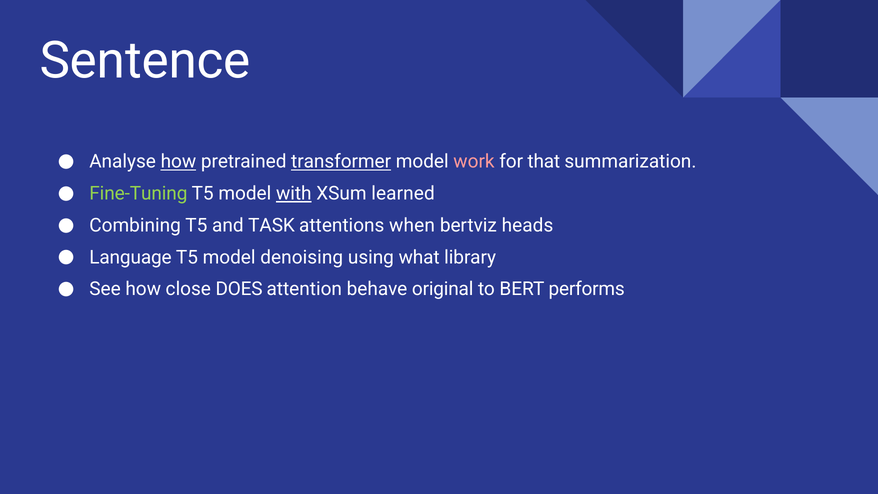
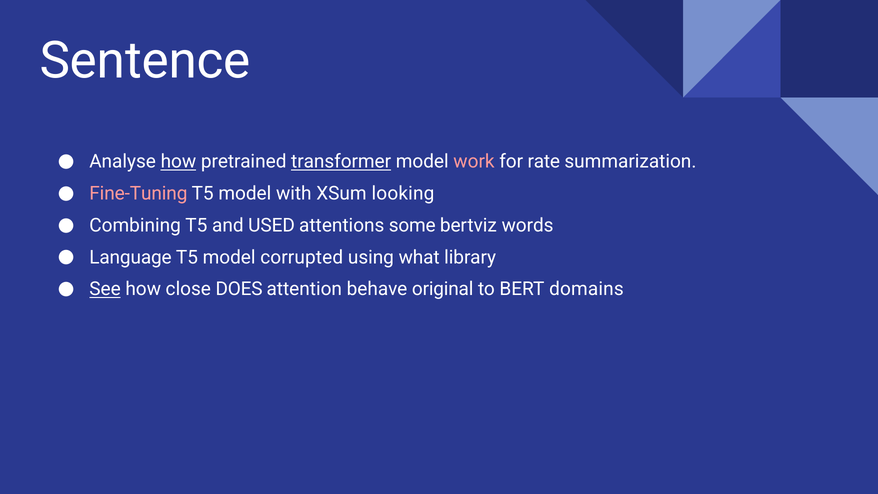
that: that -> rate
Fine-Tuning colour: light green -> pink
with underline: present -> none
learned: learned -> looking
TASK: TASK -> USED
when: when -> some
heads: heads -> words
denoising: denoising -> corrupted
See underline: none -> present
performs: performs -> domains
